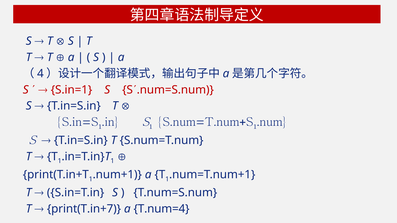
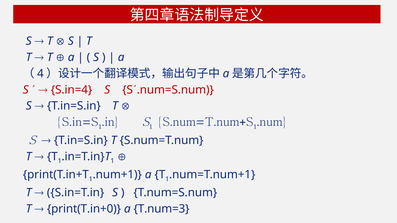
S.in=1: S.in=1 -> S.in=4
print(T.in+7: print(T.in+7 -> print(T.in+0
T.num=4: T.num=4 -> T.num=3
